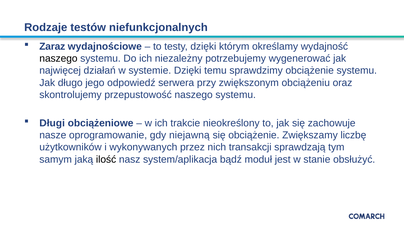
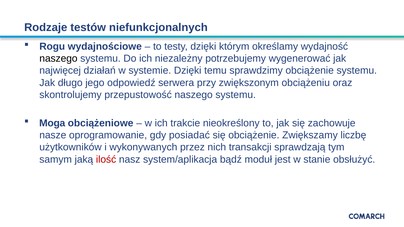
Zaraz: Zaraz -> Rogu
Długi: Długi -> Moga
niejawną: niejawną -> posiadać
ilość colour: black -> red
